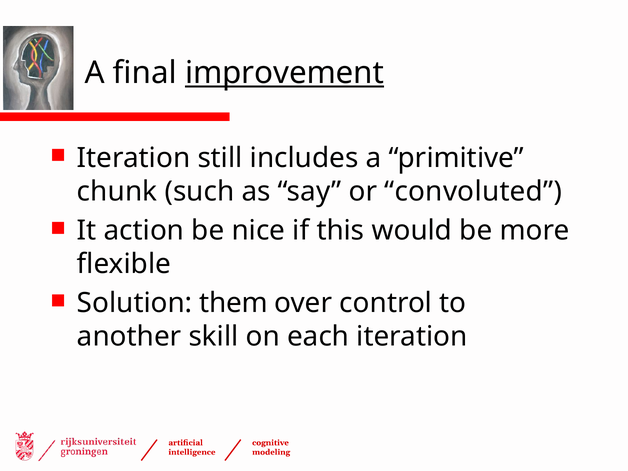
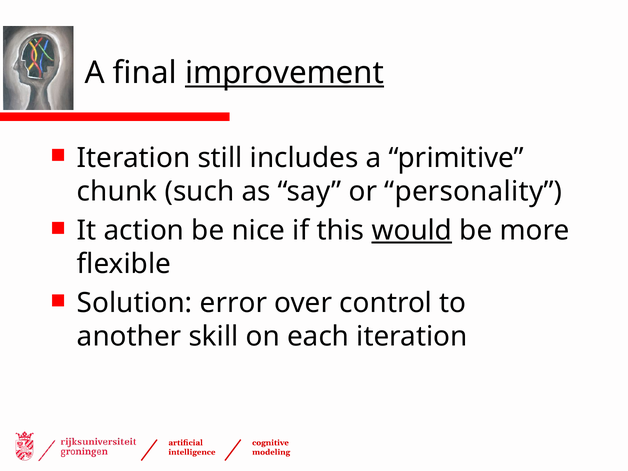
convoluted: convoluted -> personality
would underline: none -> present
them: them -> error
